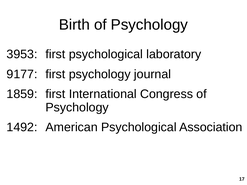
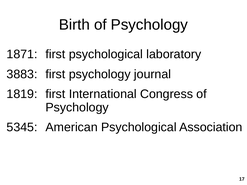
3953: 3953 -> 1871
9177: 9177 -> 3883
1859: 1859 -> 1819
1492: 1492 -> 5345
